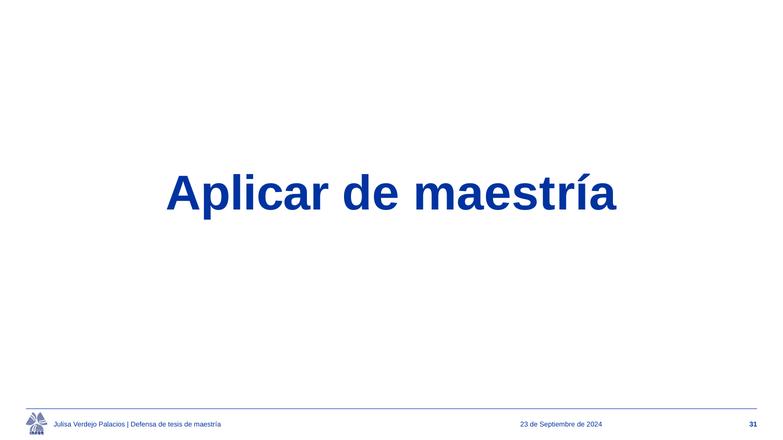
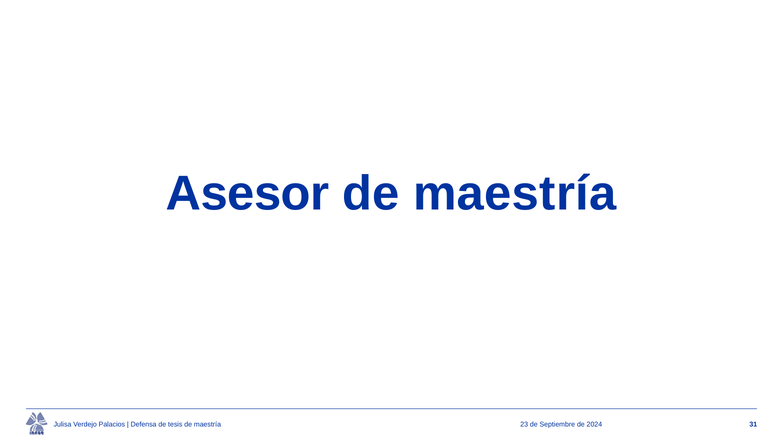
Aplicar: Aplicar -> Asesor
